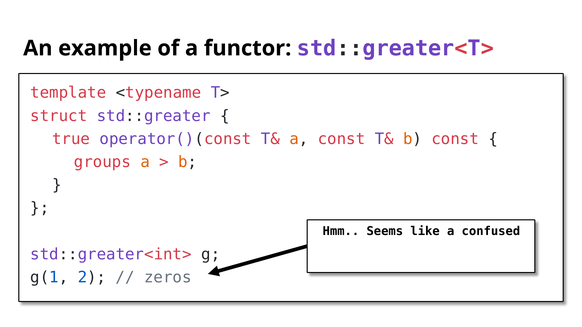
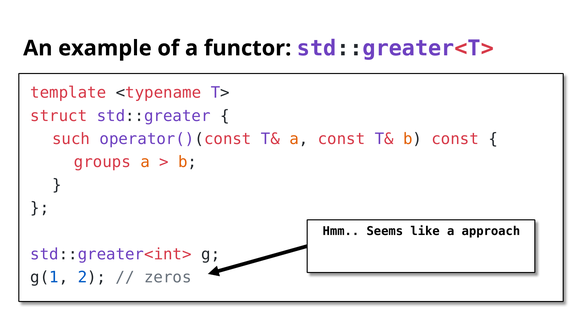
true: true -> such
confused: confused -> approach
